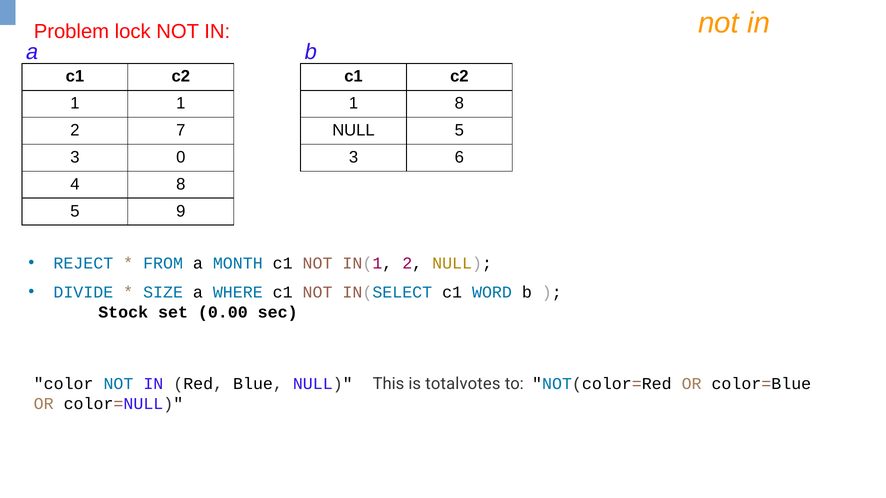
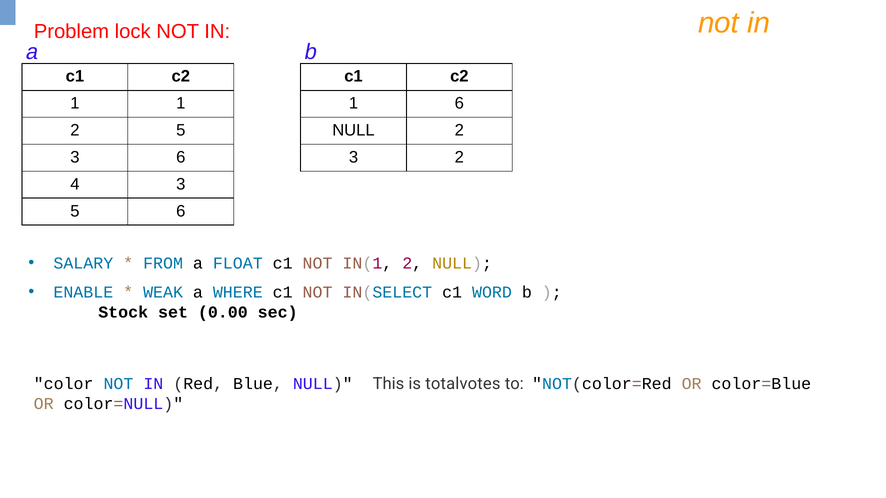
1 8: 8 -> 6
2 7: 7 -> 5
NULL 5: 5 -> 2
3 0: 0 -> 6
3 6: 6 -> 2
4 8: 8 -> 3
5 9: 9 -> 6
REJECT: REJECT -> SALARY
MONTH: MONTH -> FLOAT
DIVIDE: DIVIDE -> ENABLE
SIZE: SIZE -> WEAK
